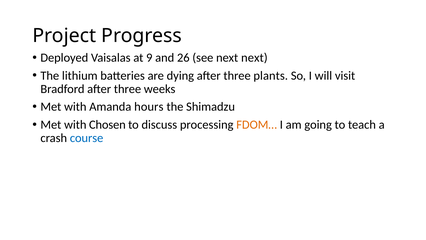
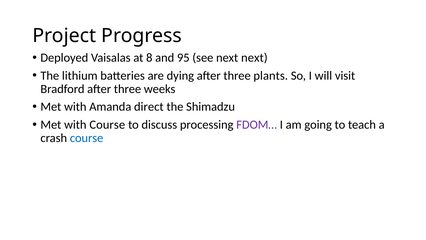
9: 9 -> 8
26: 26 -> 95
hours: hours -> direct
with Chosen: Chosen -> Course
FDOM… colour: orange -> purple
